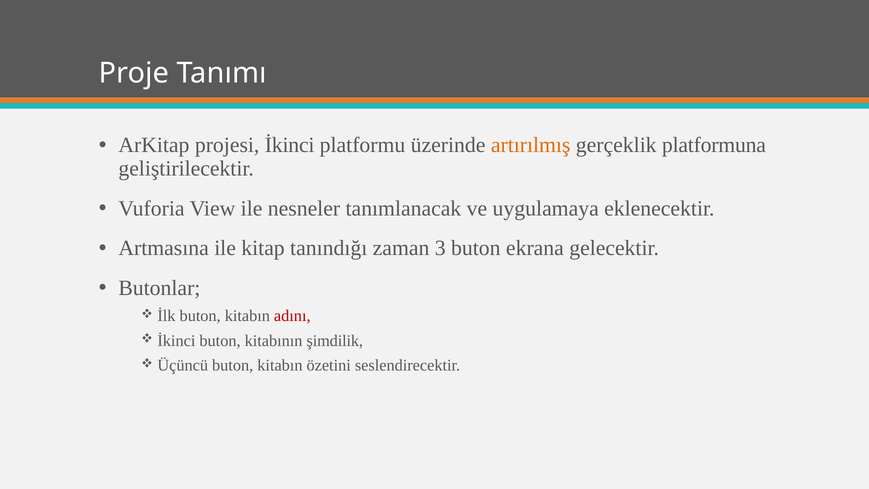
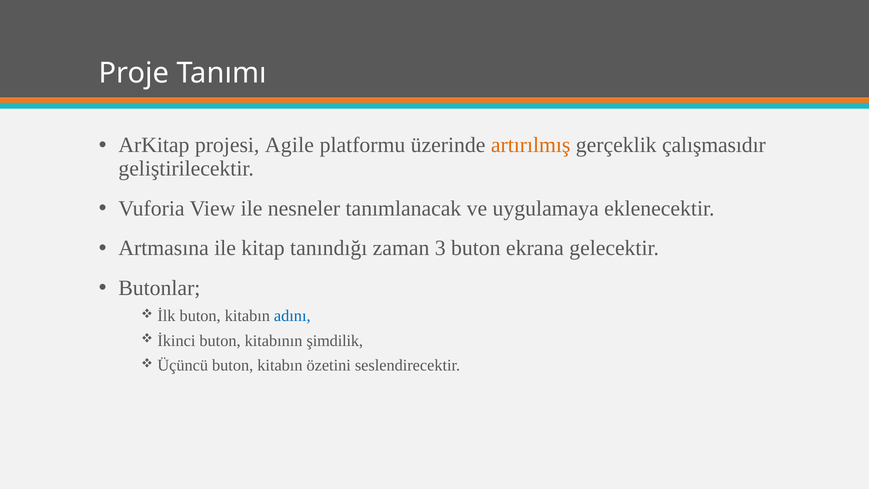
projesi İkinci: İkinci -> Agile
platformuna: platformuna -> çalışmasıdır
adını colour: red -> blue
